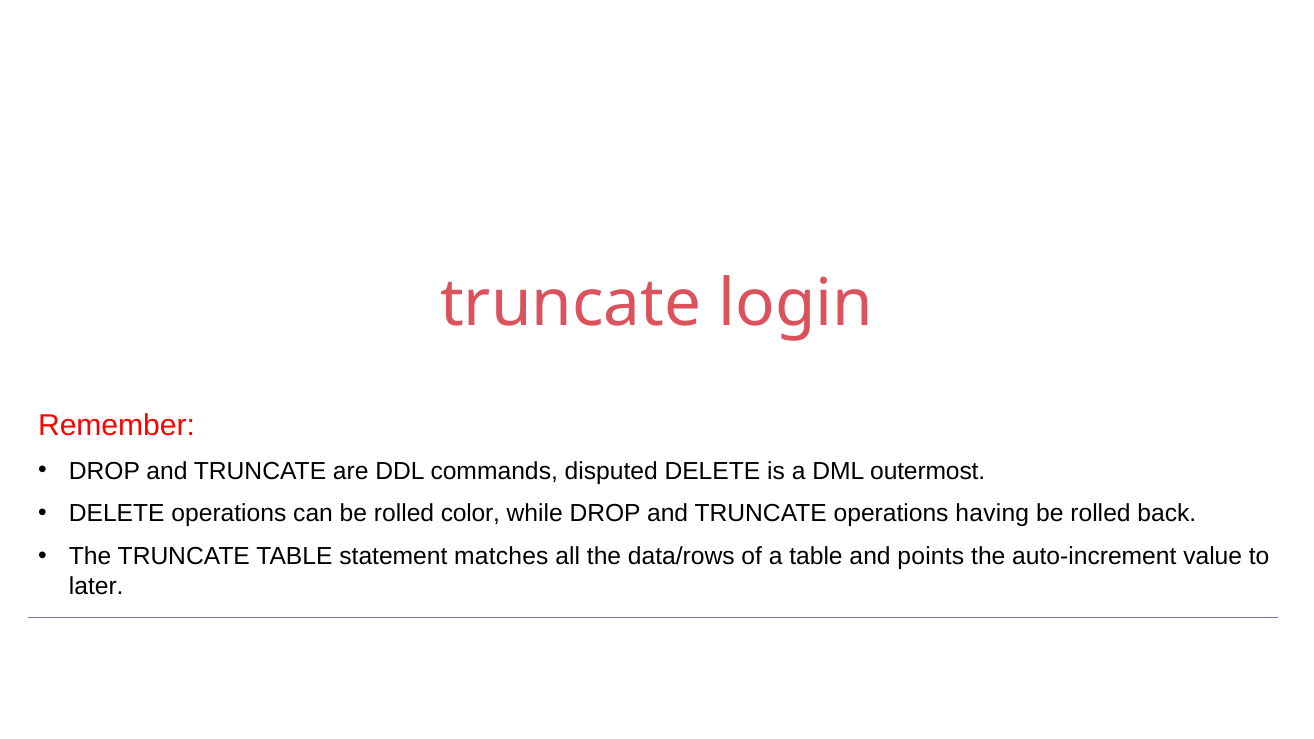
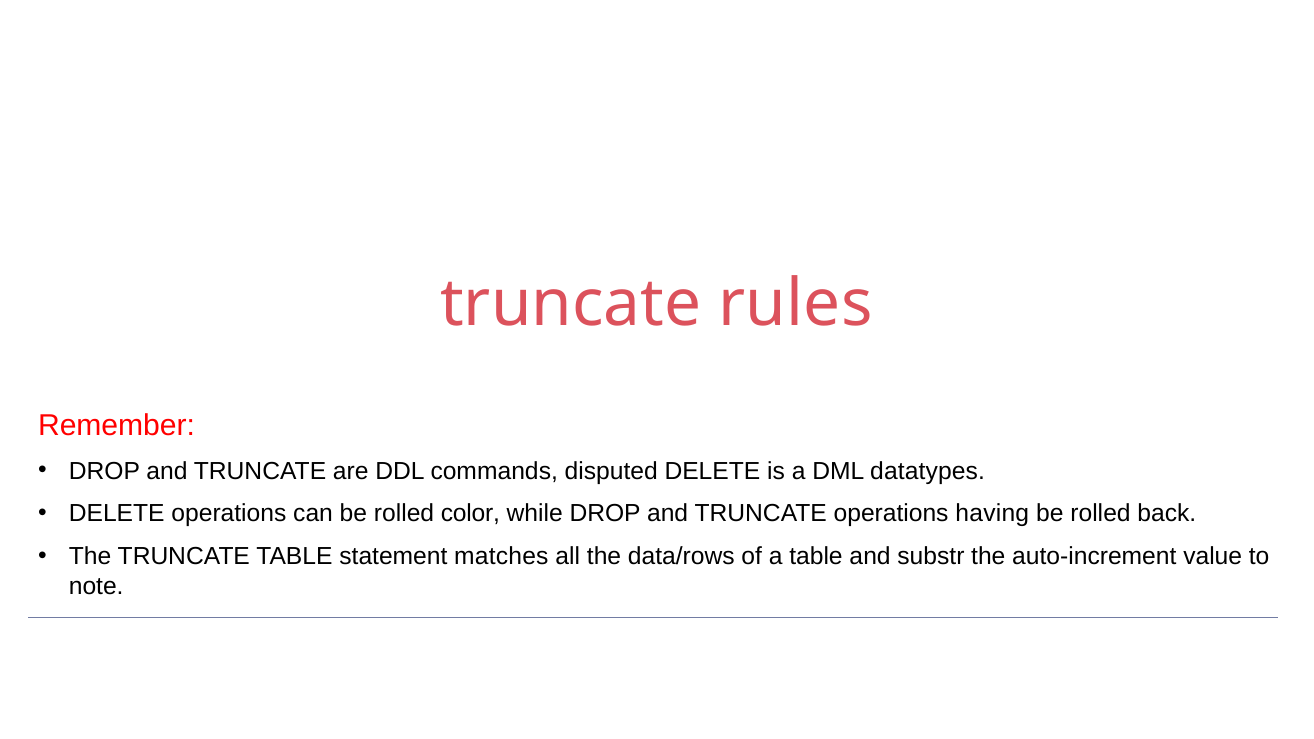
login: login -> rules
outermost: outermost -> datatypes
points: points -> substr
later: later -> note
